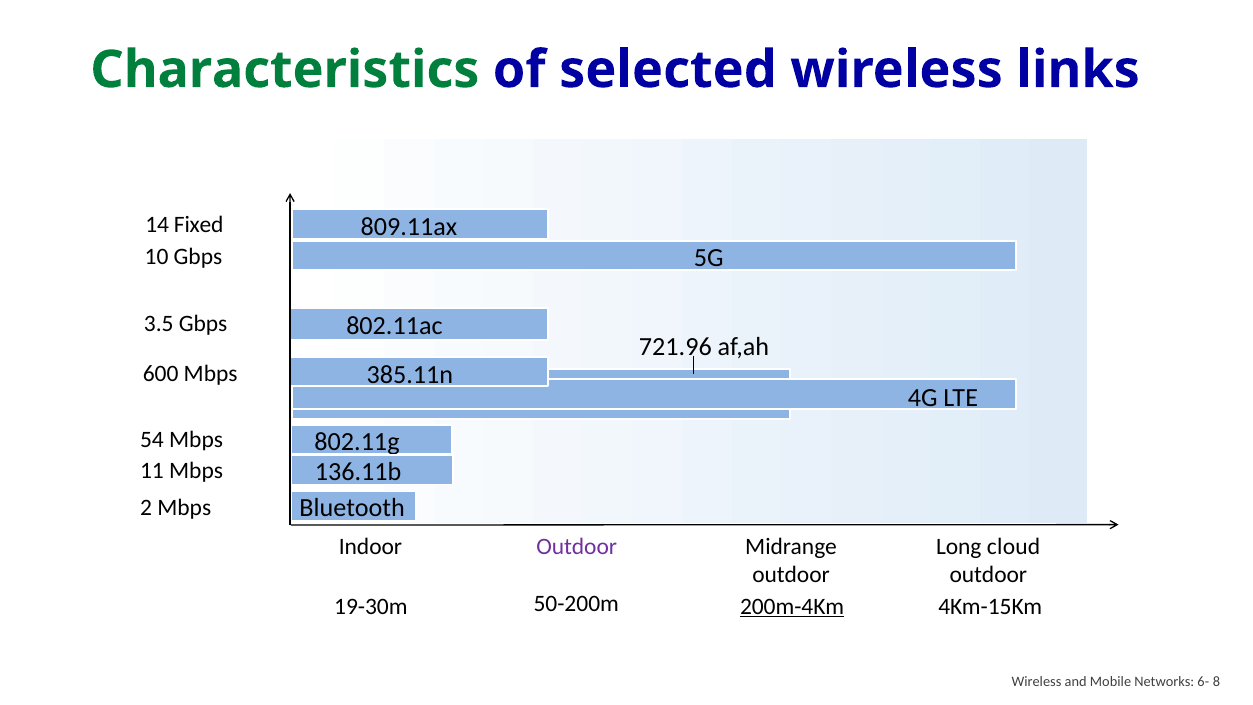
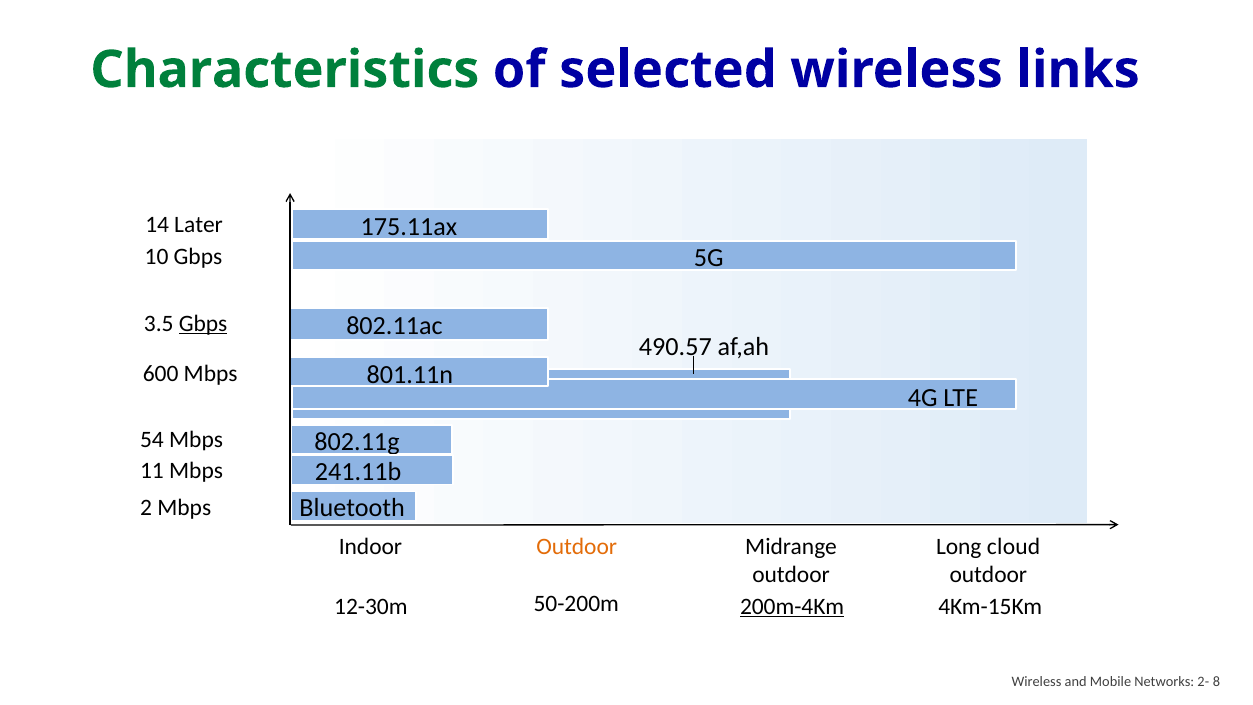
Fixed: Fixed -> Later
809.11ax: 809.11ax -> 175.11ax
Gbps at (203, 323) underline: none -> present
721.96: 721.96 -> 490.57
385.11n: 385.11n -> 801.11n
136.11b: 136.11b -> 241.11b
Outdoor at (577, 546) colour: purple -> orange
19-30m: 19-30m -> 12-30m
6-: 6- -> 2-
